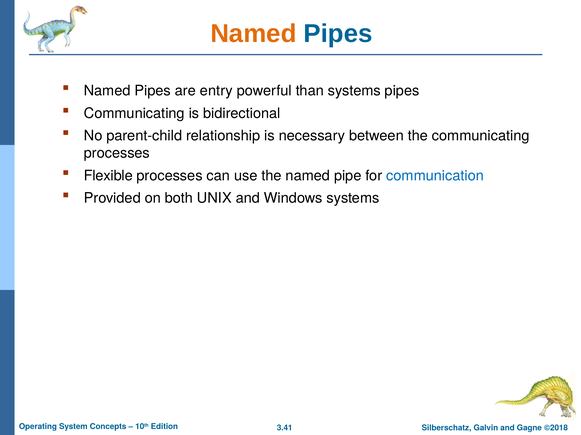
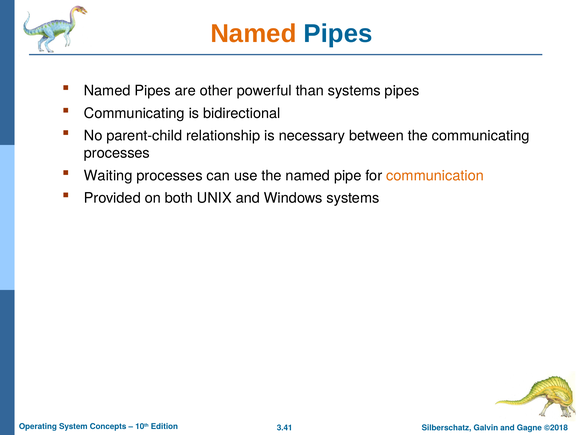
entry: entry -> other
Flexible: Flexible -> Waiting
communication colour: blue -> orange
